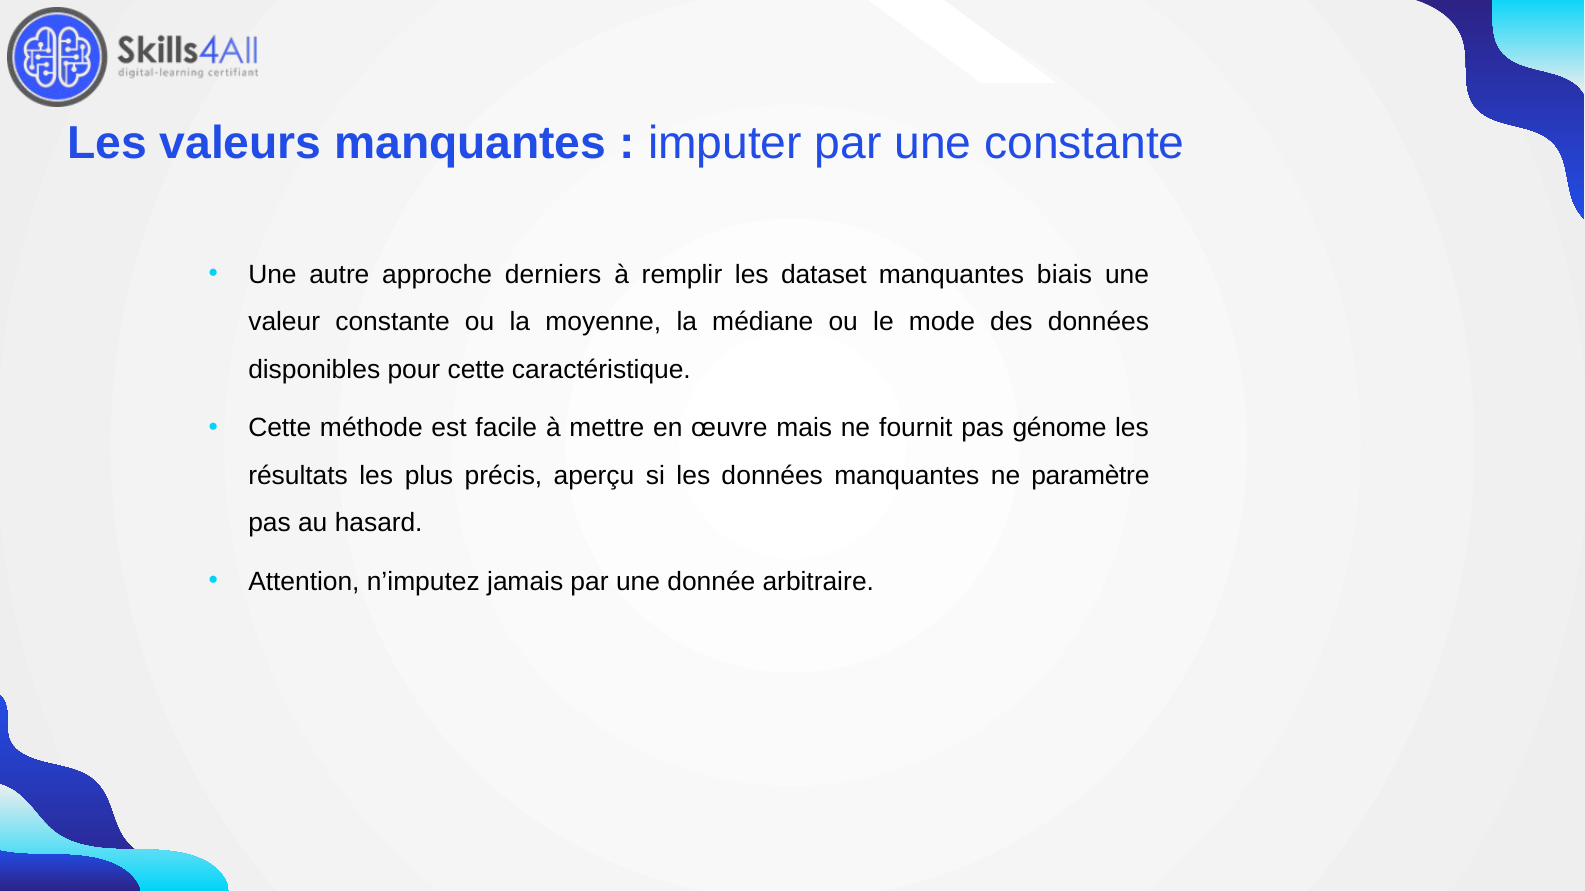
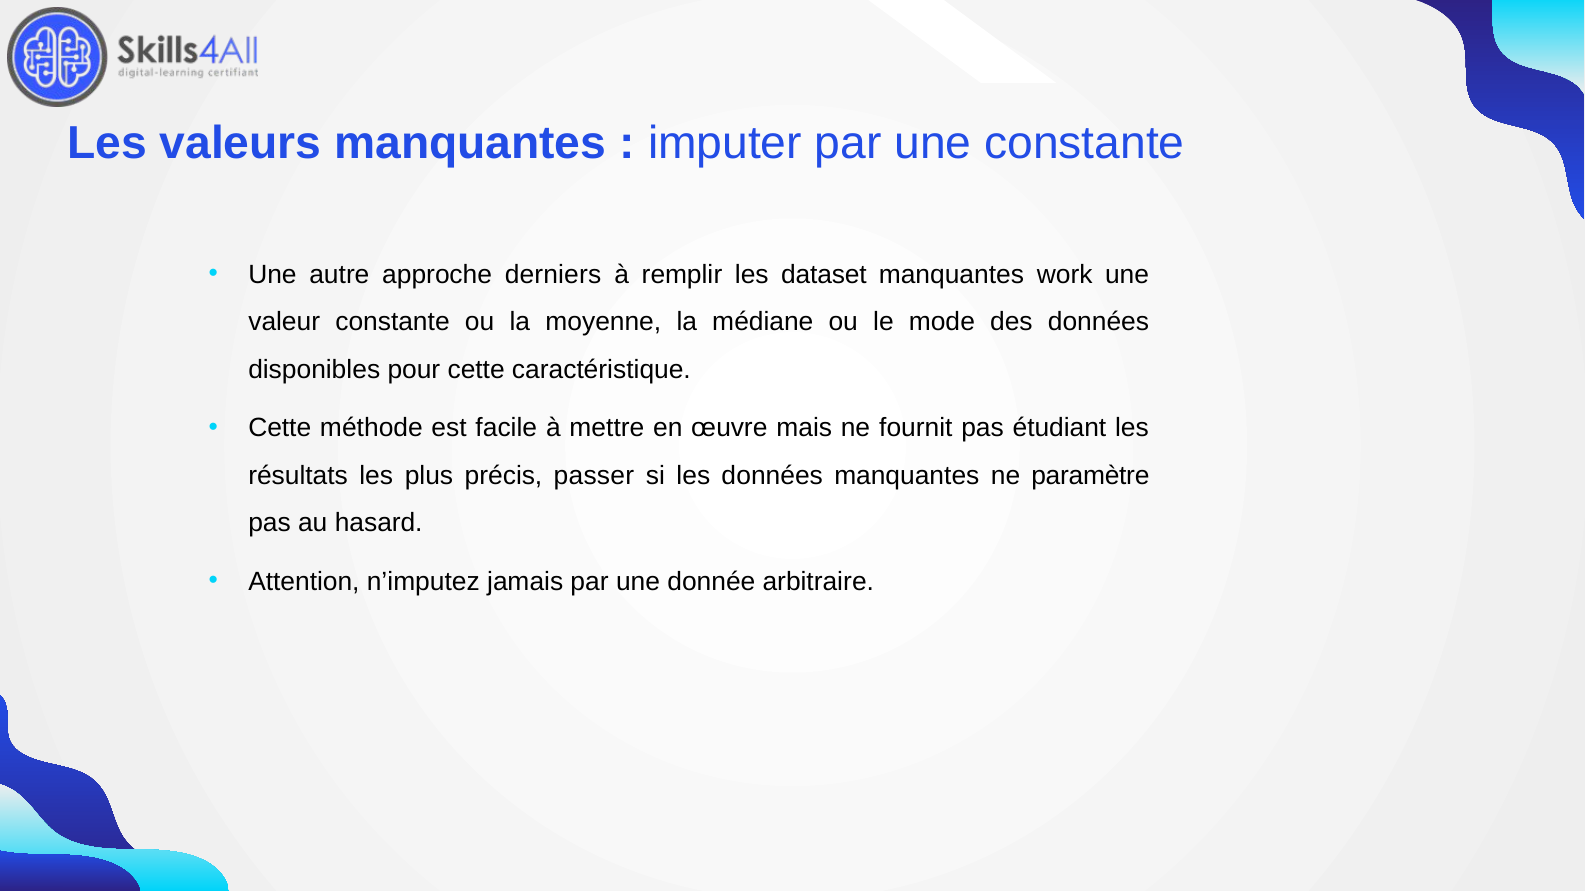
biais: biais -> work
génome: génome -> étudiant
aperçu: aperçu -> passer
